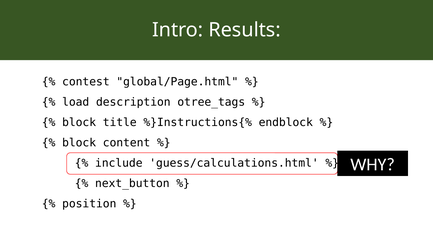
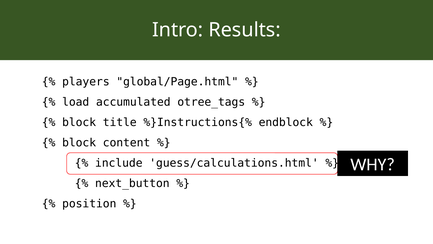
contest: contest -> players
description: description -> accumulated
